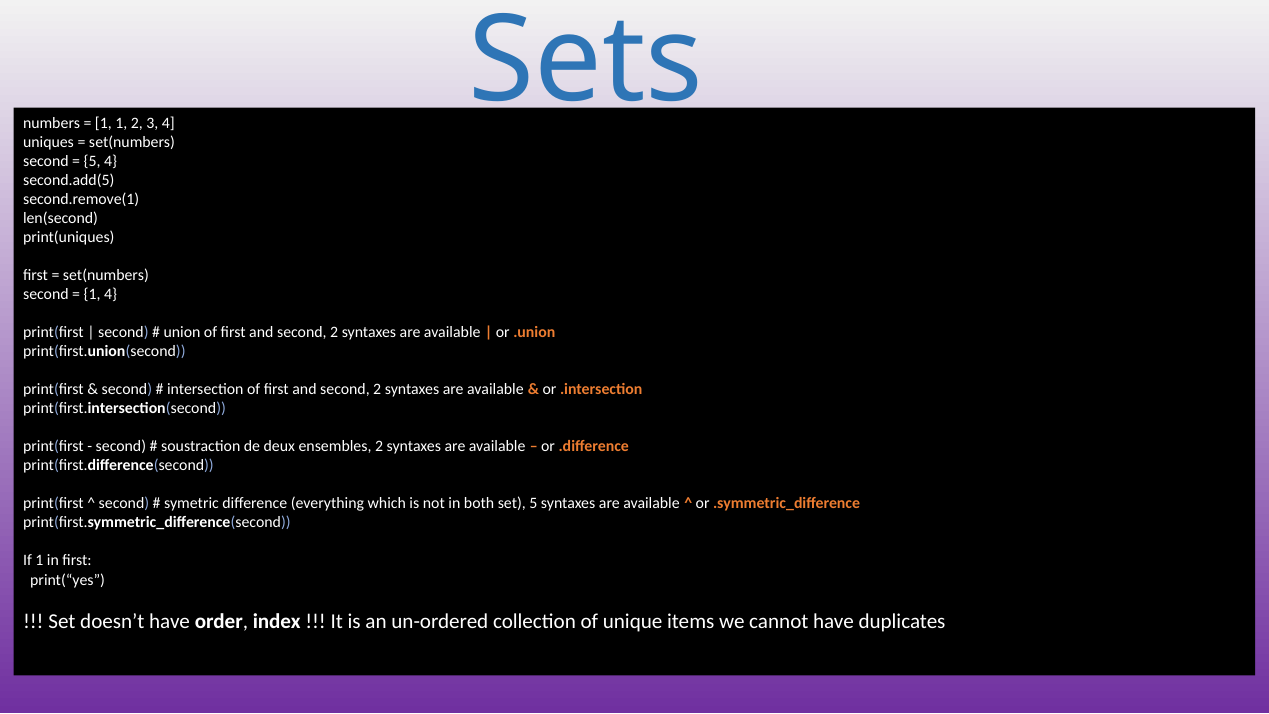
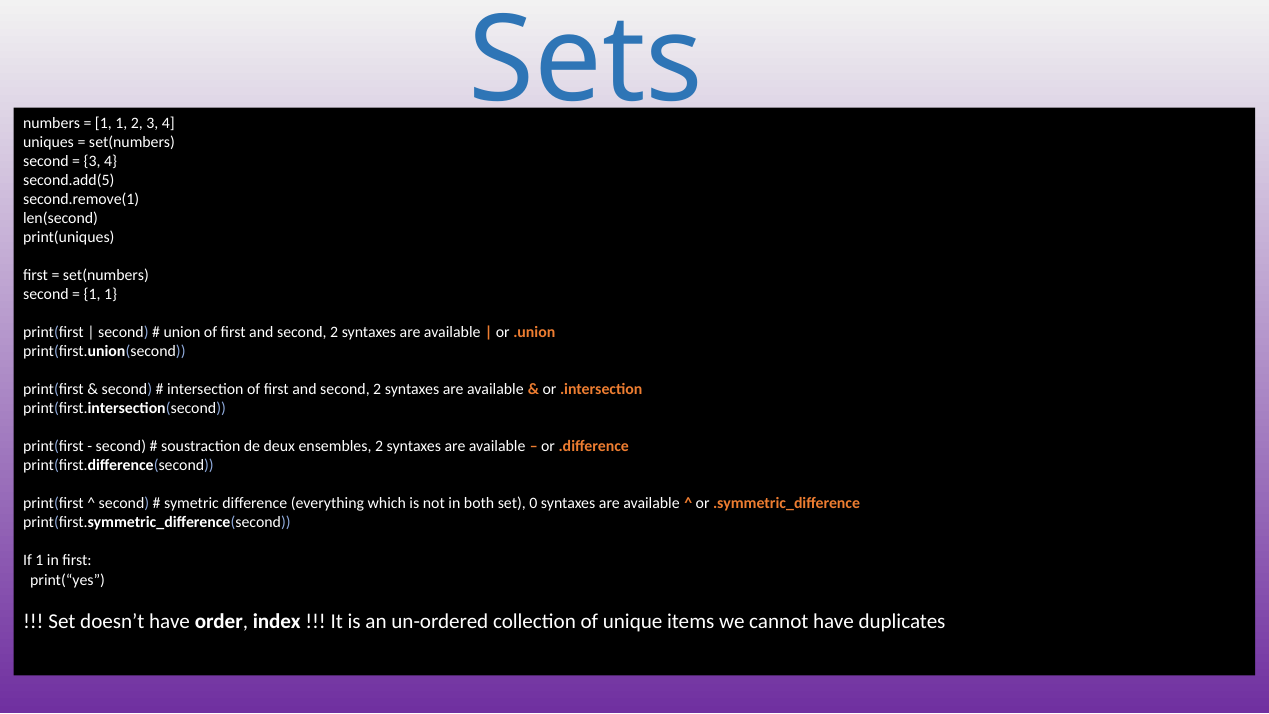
5 at (92, 161): 5 -> 3
4 at (111, 294): 4 -> 1
set 5: 5 -> 0
